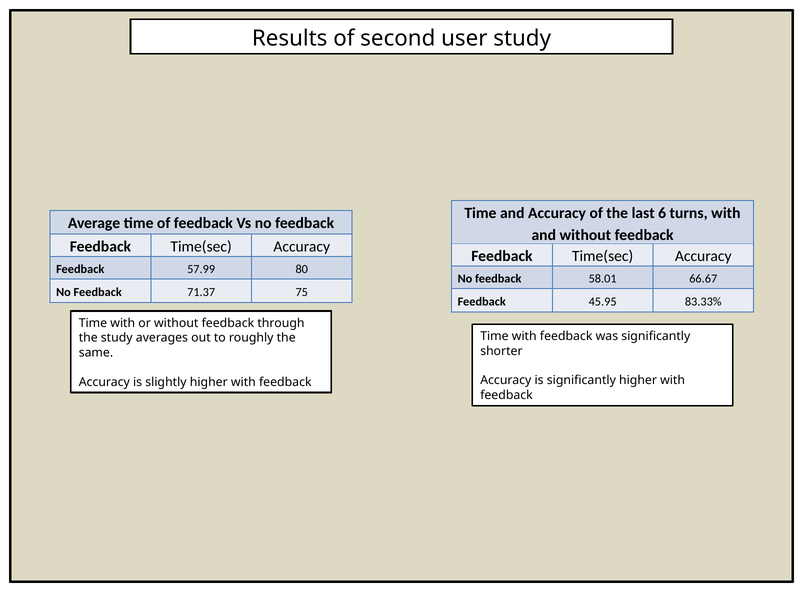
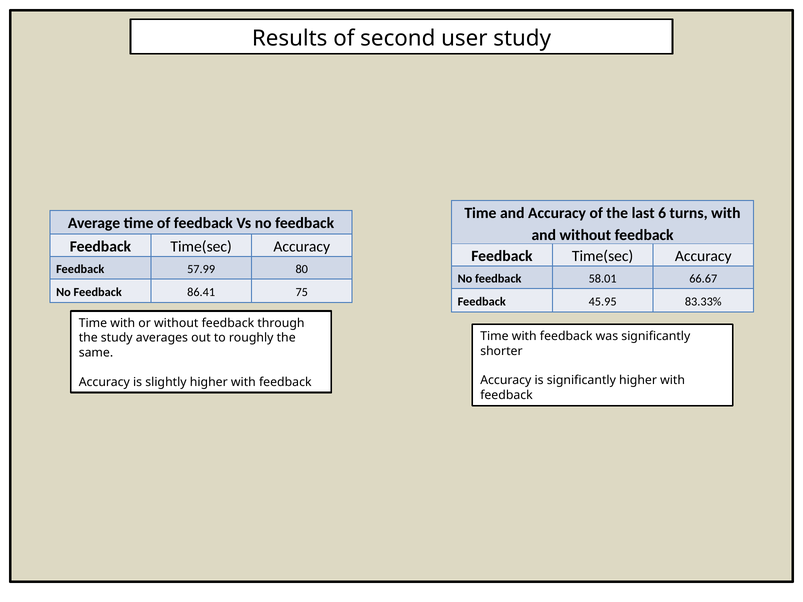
71.37: 71.37 -> 86.41
